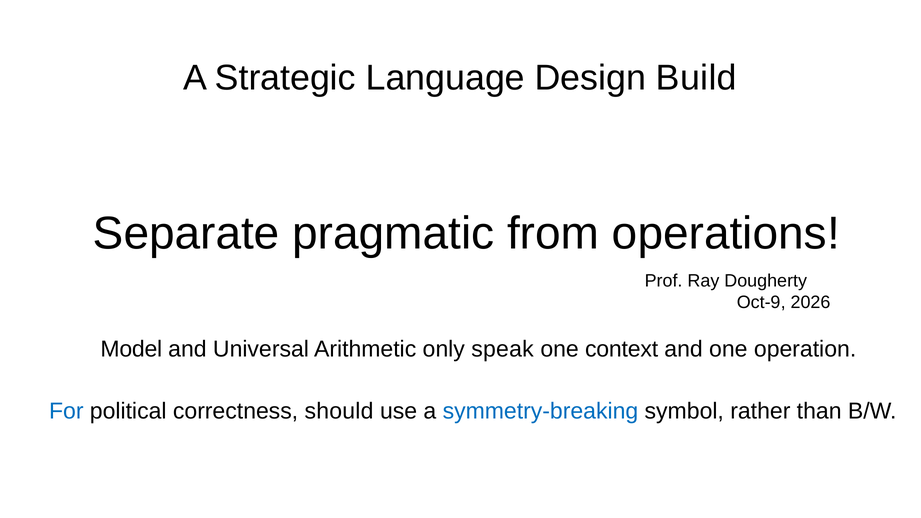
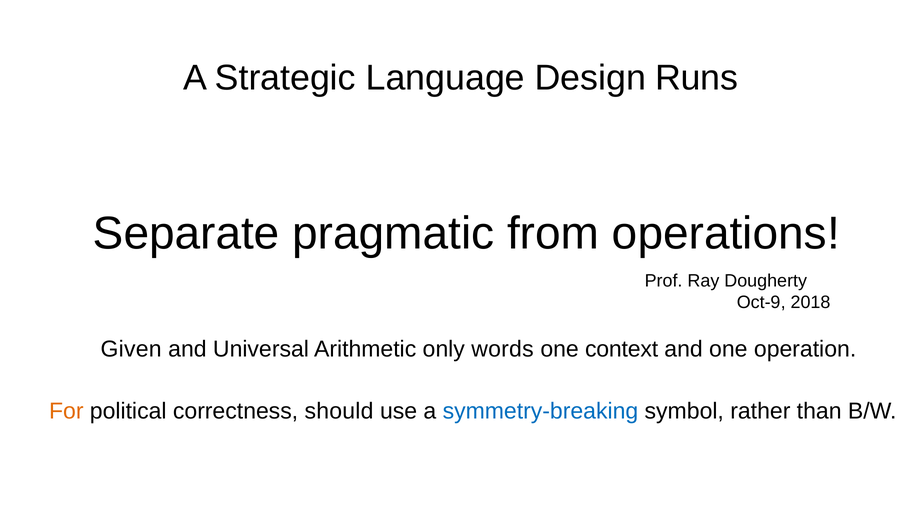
Build: Build -> Runs
2026: 2026 -> 2018
Model: Model -> Given
speak: speak -> words
For colour: blue -> orange
